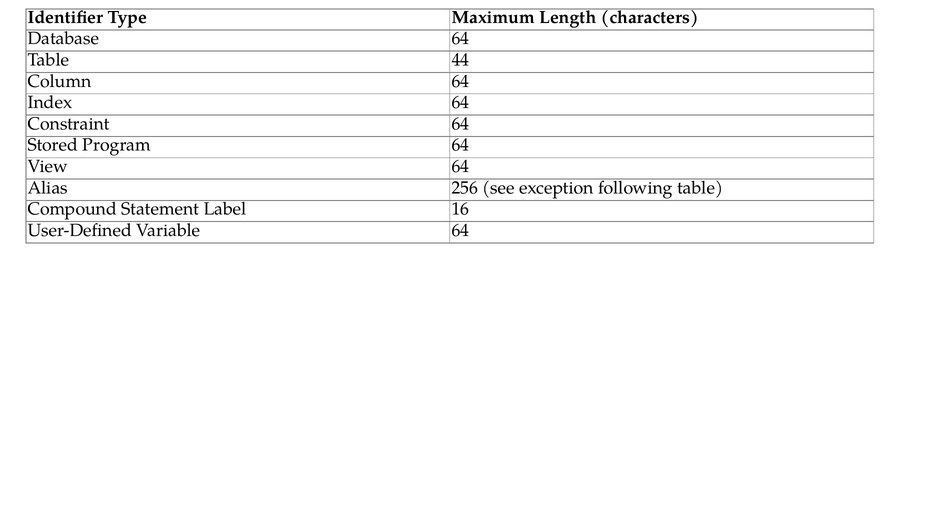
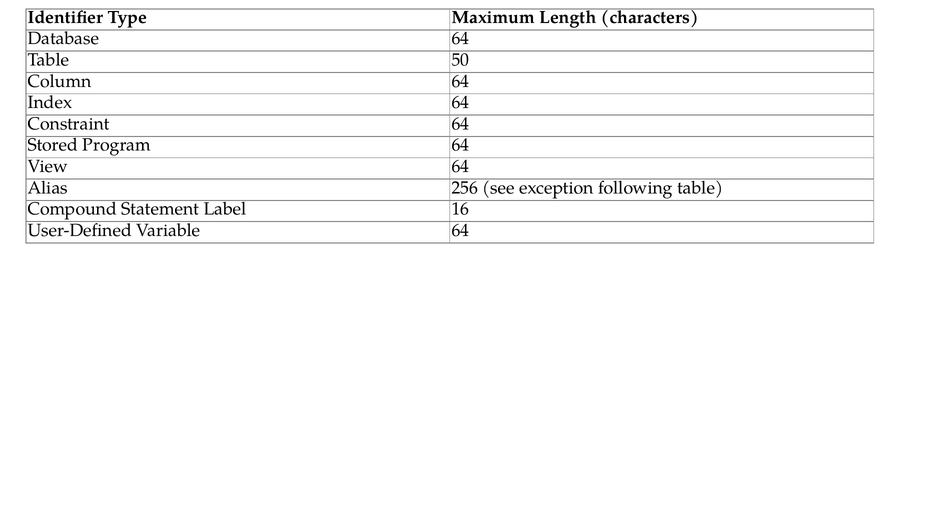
44: 44 -> 50
